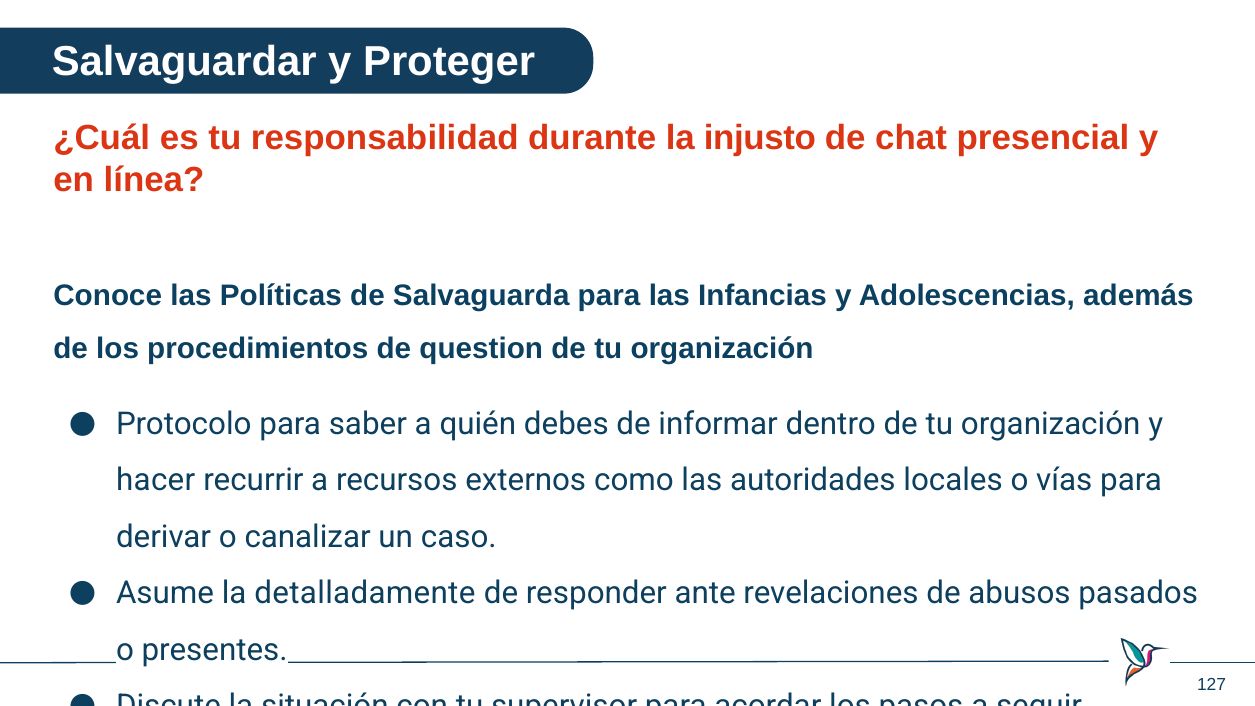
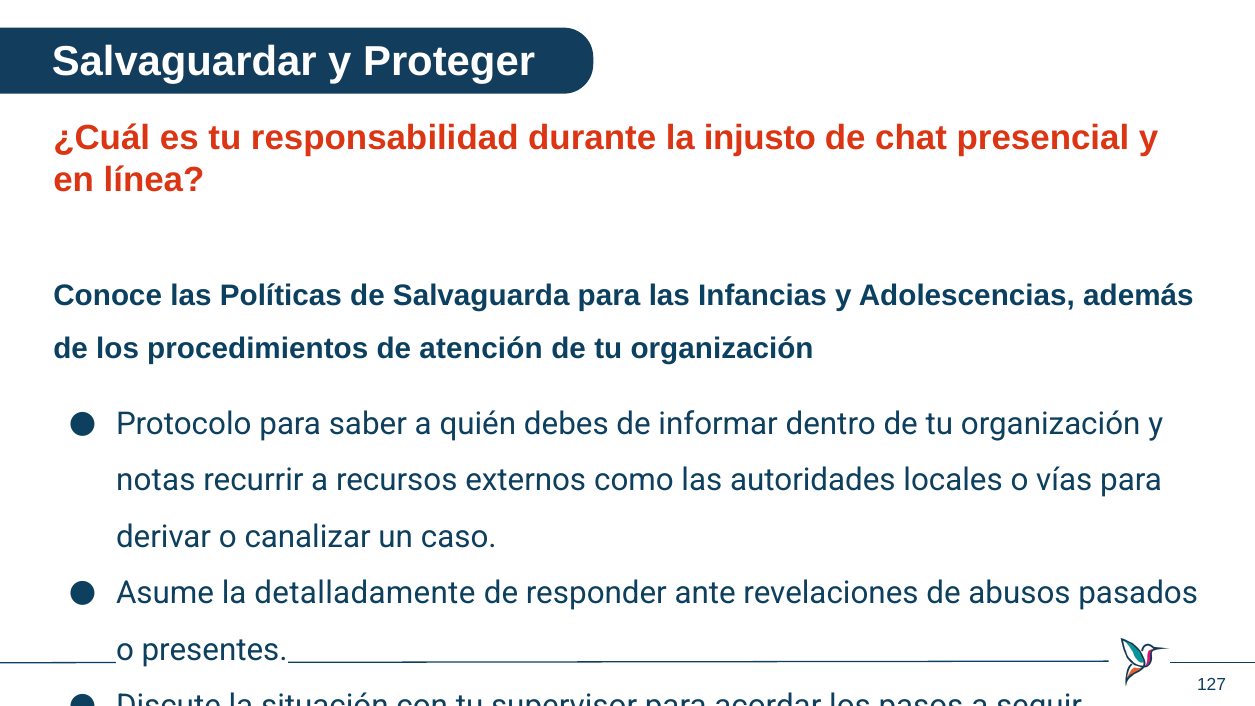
question: question -> atención
hacer: hacer -> notas
